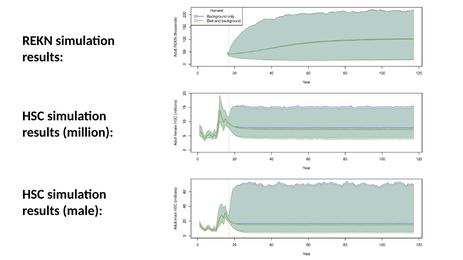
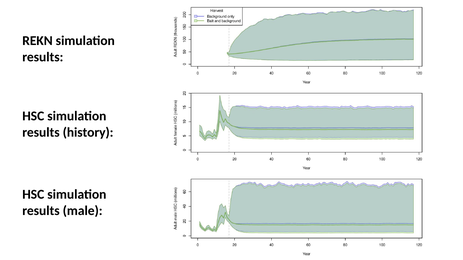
million: million -> history
